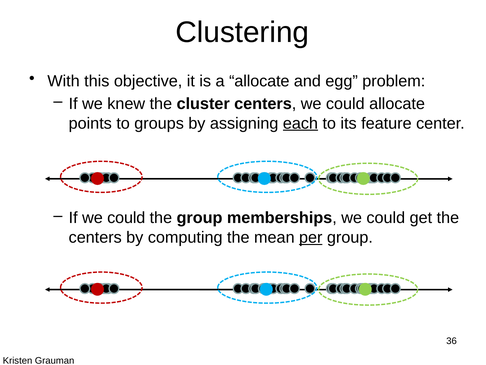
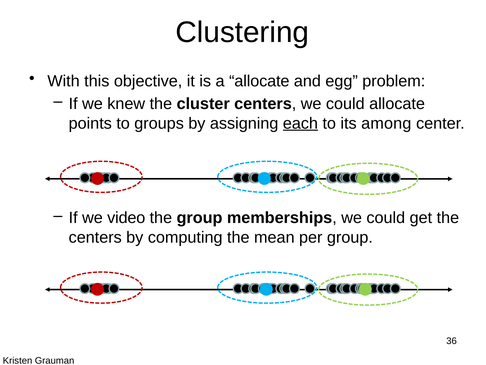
feature: feature -> among
If we could: could -> video
per underline: present -> none
